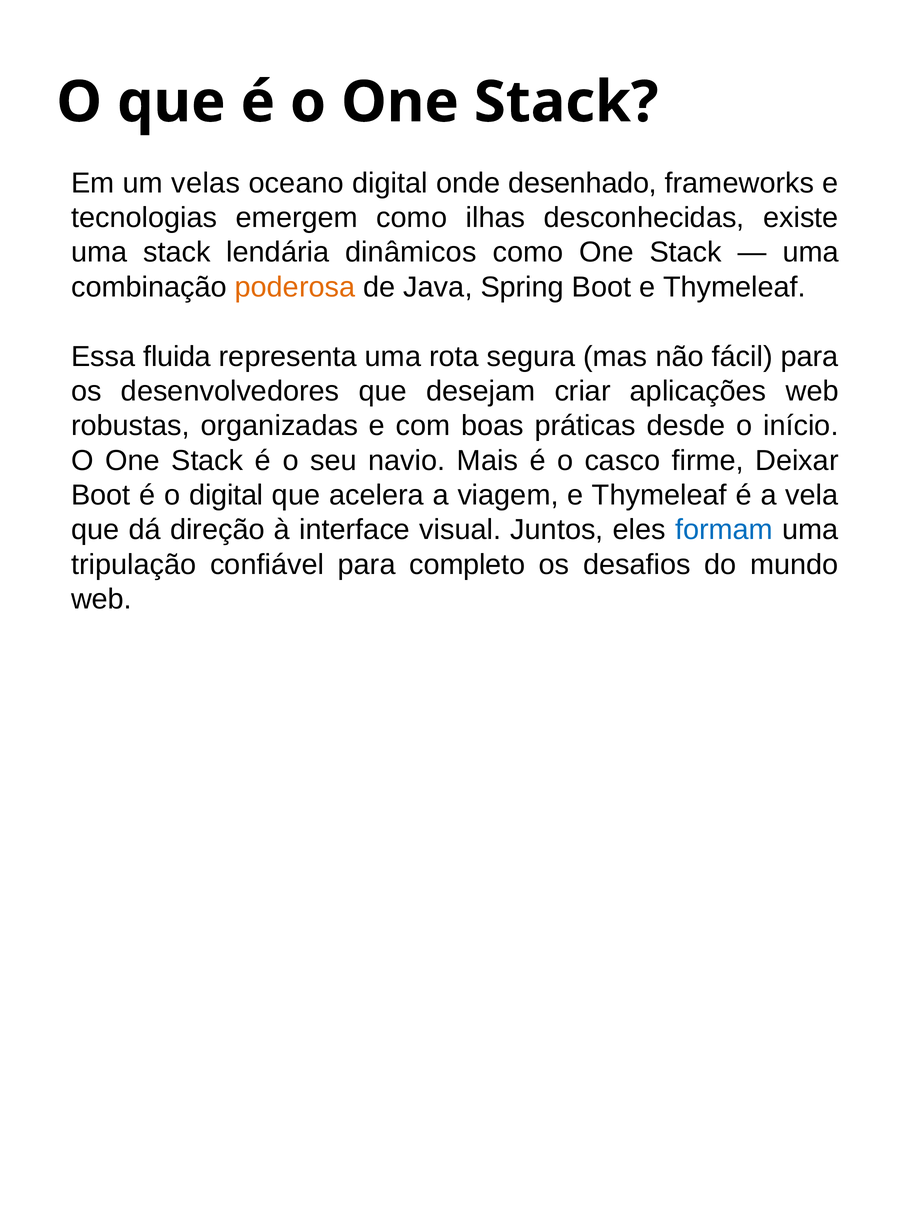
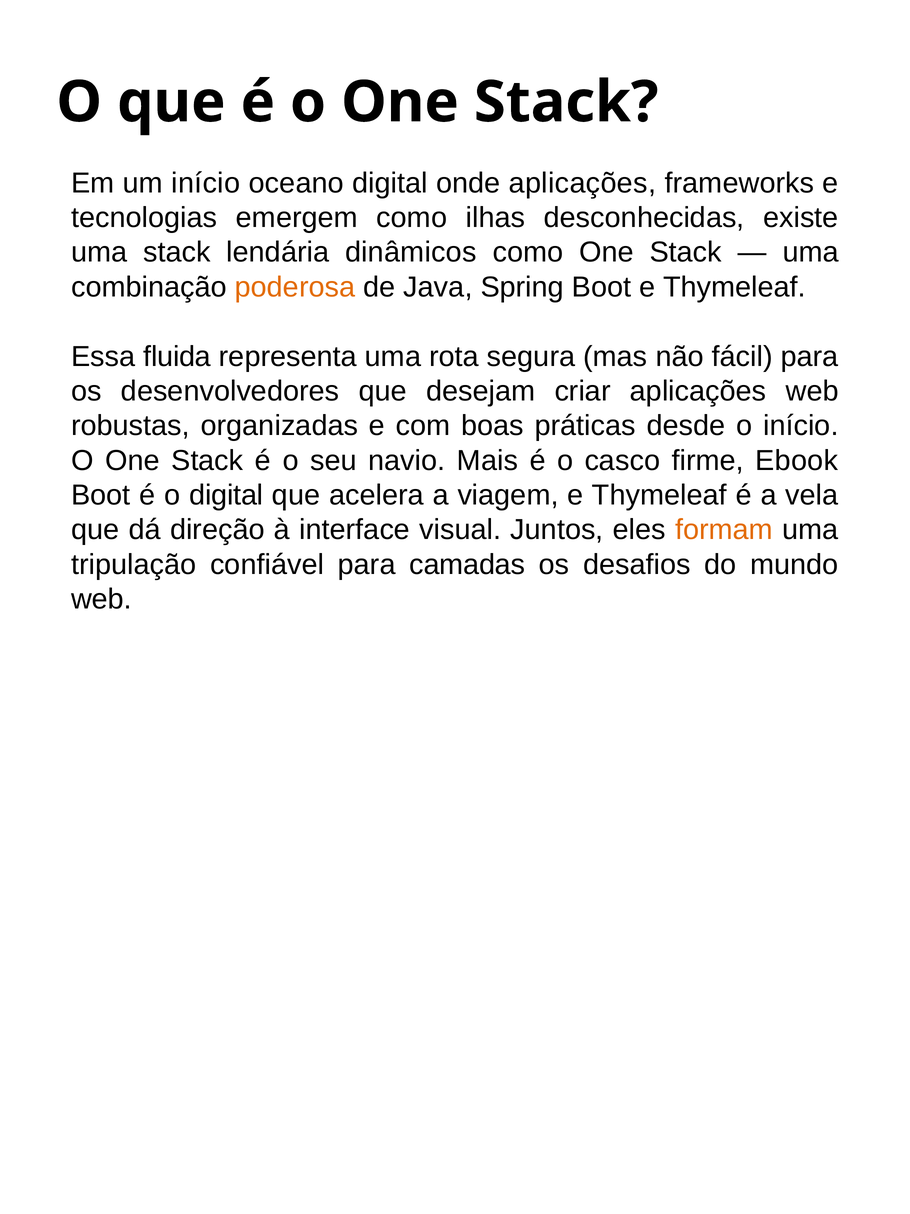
um velas: velas -> início
onde desenhado: desenhado -> aplicações
Deixar: Deixar -> Ebook
formam colour: blue -> orange
completo: completo -> camadas
